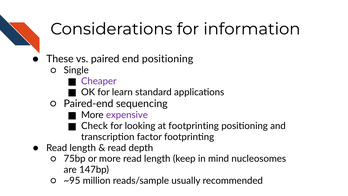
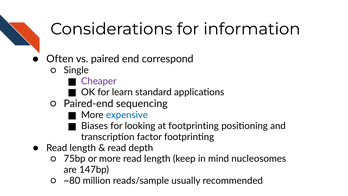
These: These -> Often
end positioning: positioning -> correspond
expensive colour: purple -> blue
Check: Check -> Biases
~95: ~95 -> ~80
